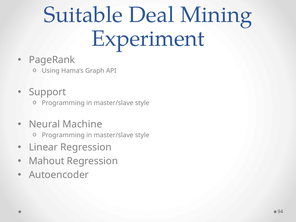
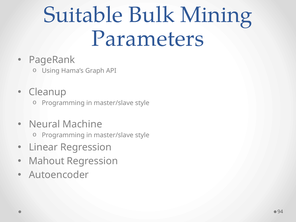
Deal: Deal -> Bulk
Experiment: Experiment -> Parameters
Support: Support -> Cleanup
